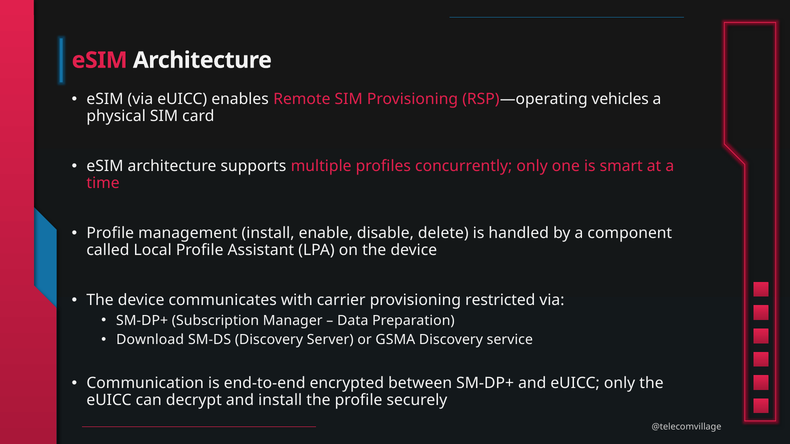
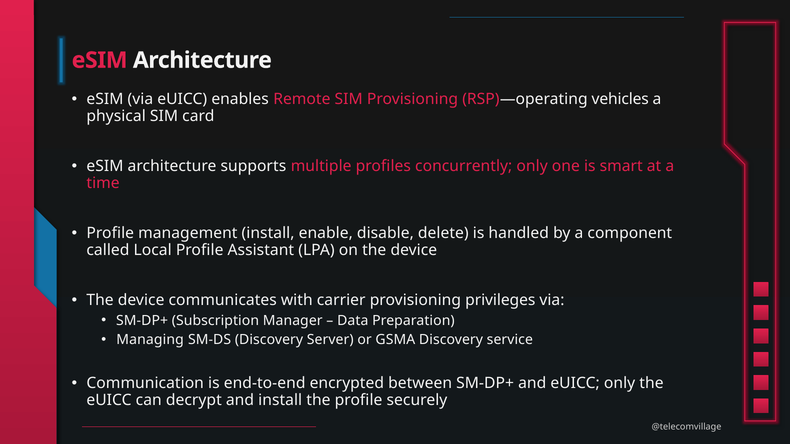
restricted: restricted -> privileges
Download: Download -> Managing
